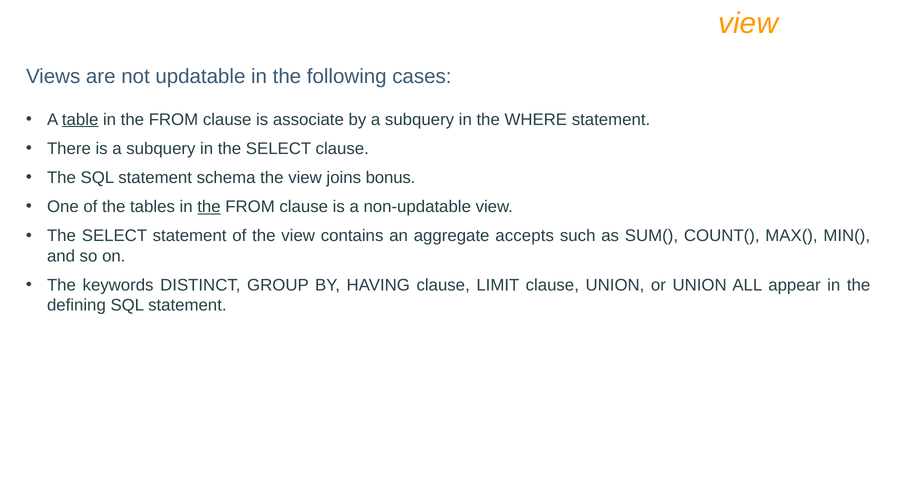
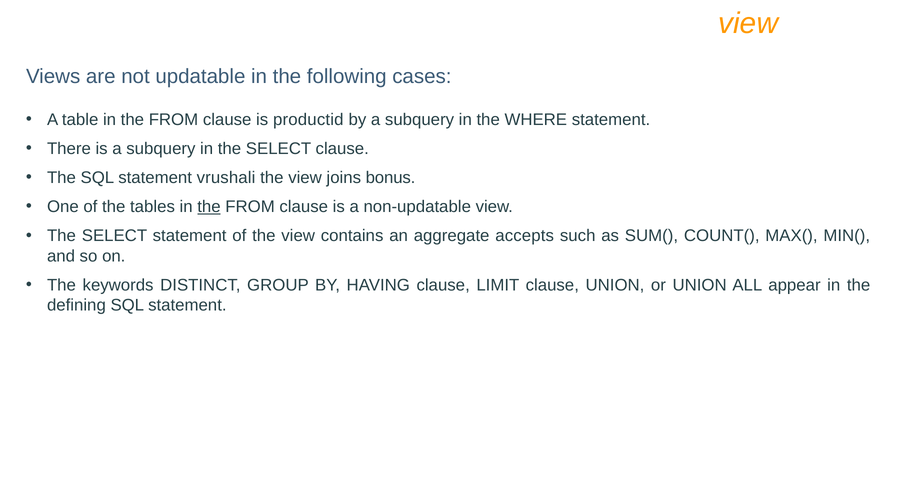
table underline: present -> none
associate: associate -> productid
schema: schema -> vrushali
